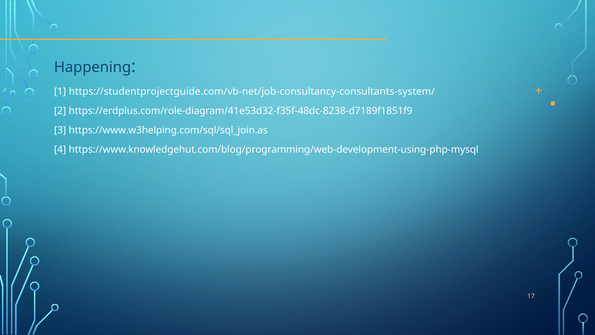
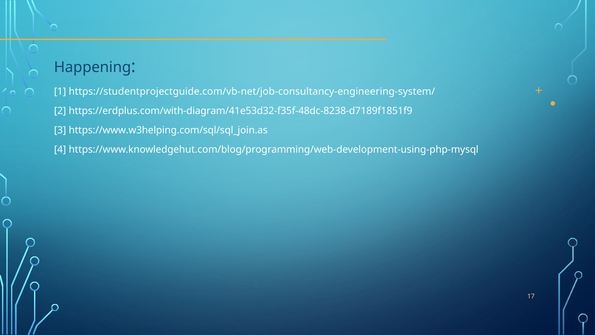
https://studentprojectguide.com/vb-net/job-consultancy-consultants-system/: https://studentprojectguide.com/vb-net/job-consultancy-consultants-system/ -> https://studentprojectguide.com/vb-net/job-consultancy-engineering-system/
https://erdplus.com/role-diagram/41e53d32-f35f-48dc-8238-d7189f1851f9: https://erdplus.com/role-diagram/41e53d32-f35f-48dc-8238-d7189f1851f9 -> https://erdplus.com/with-diagram/41e53d32-f35f-48dc-8238-d7189f1851f9
